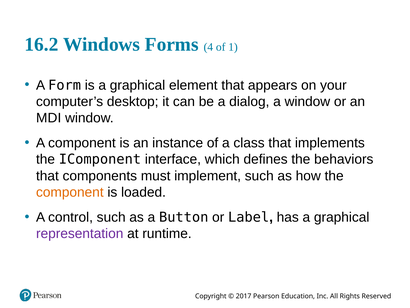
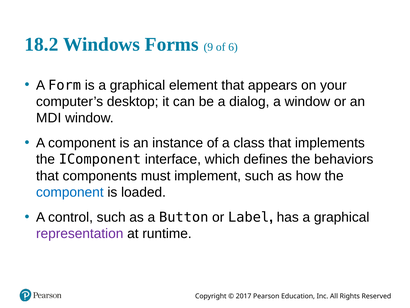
16.2: 16.2 -> 18.2
4: 4 -> 9
1: 1 -> 6
component at (70, 192) colour: orange -> blue
